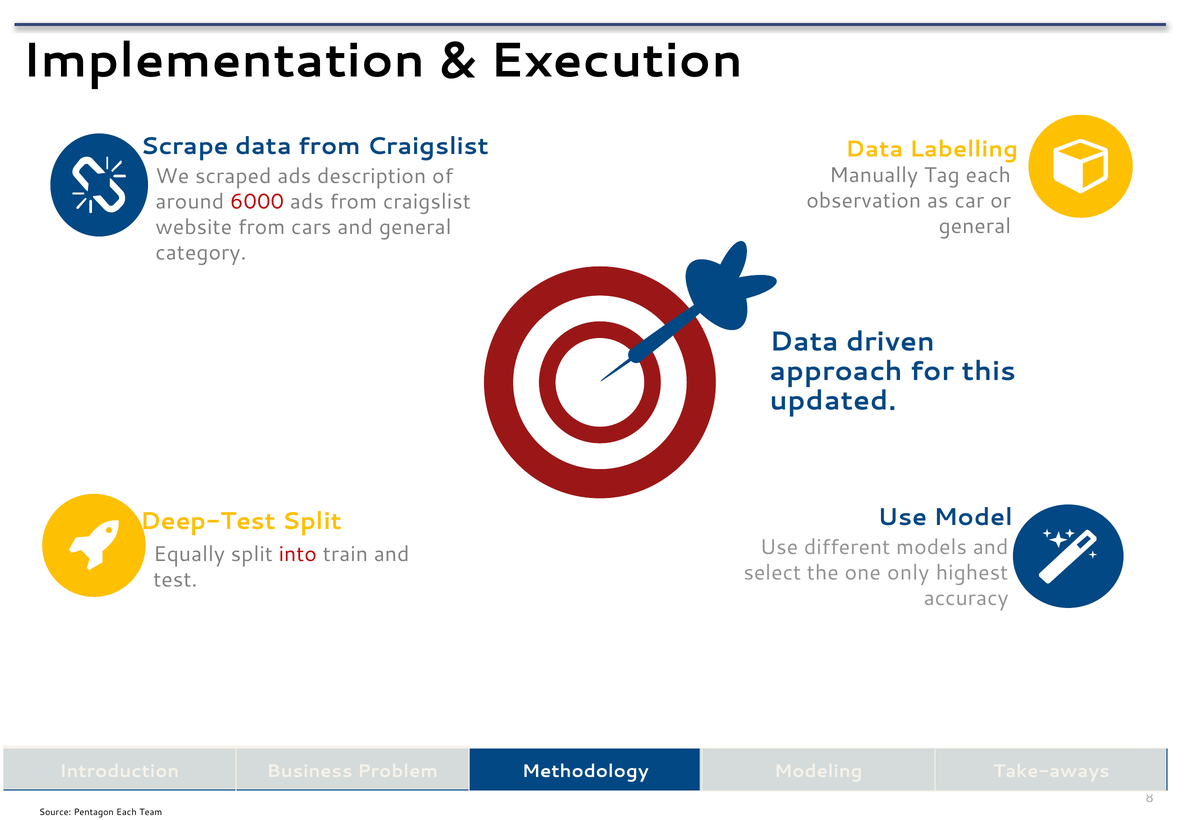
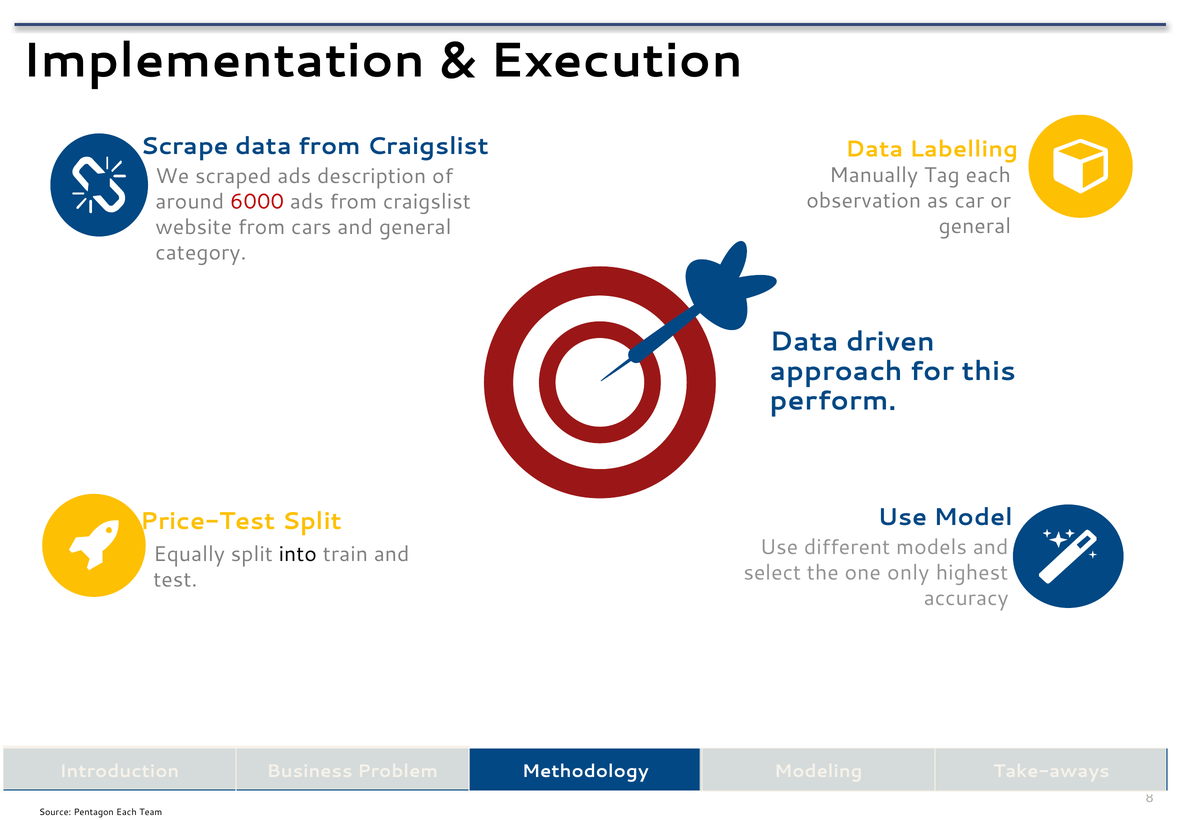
updated: updated -> perform
Deep-Test: Deep-Test -> Price-Test
into colour: red -> black
